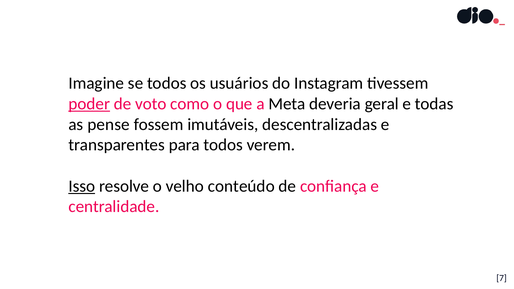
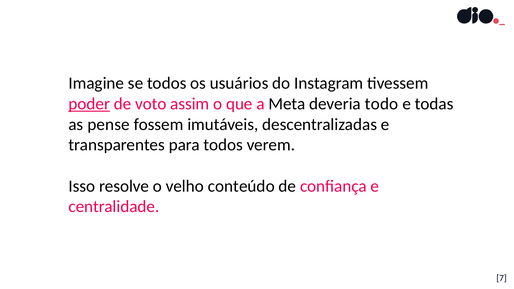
como: como -> assim
geral: geral -> todo
Isso underline: present -> none
